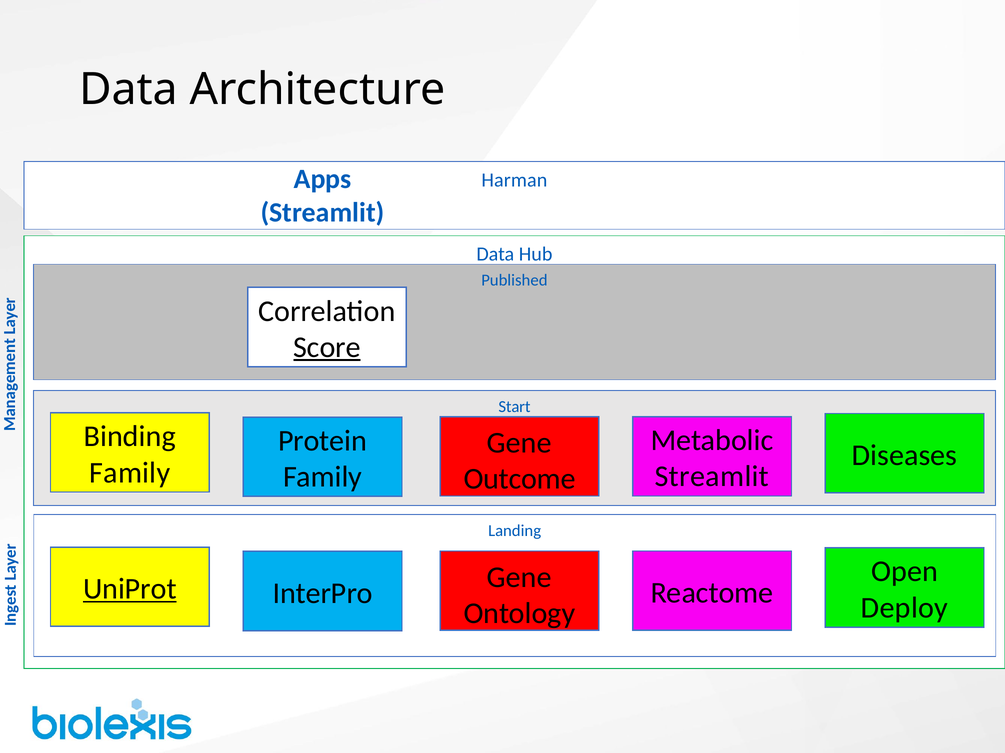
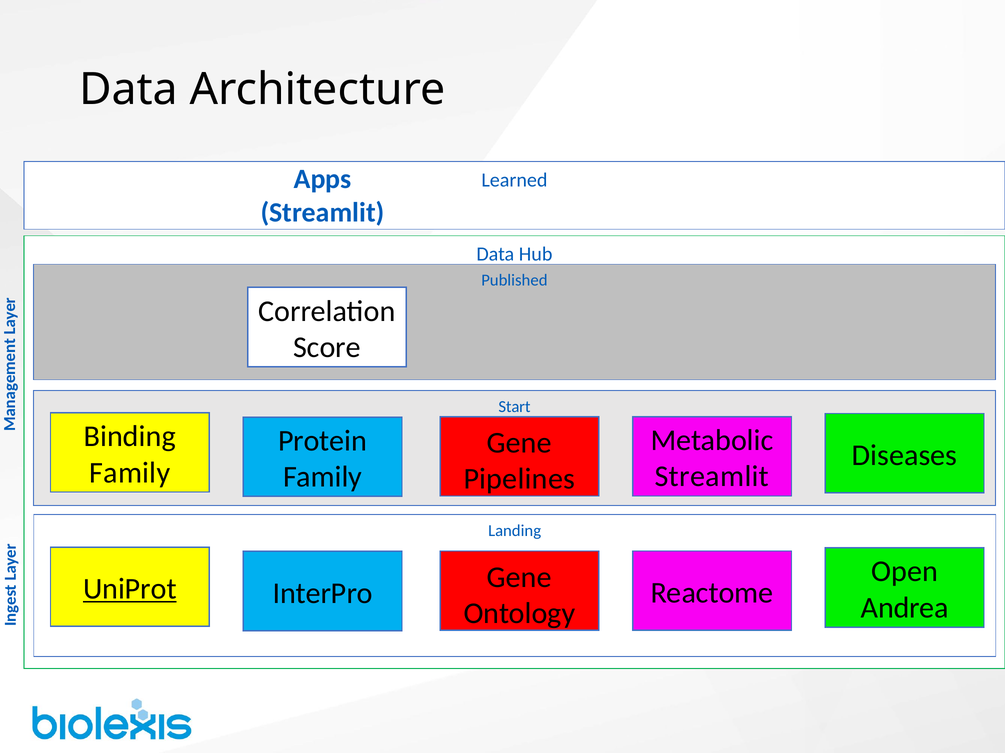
Harman: Harman -> Learned
Score underline: present -> none
Outcome: Outcome -> Pipelines
Deploy: Deploy -> Andrea
